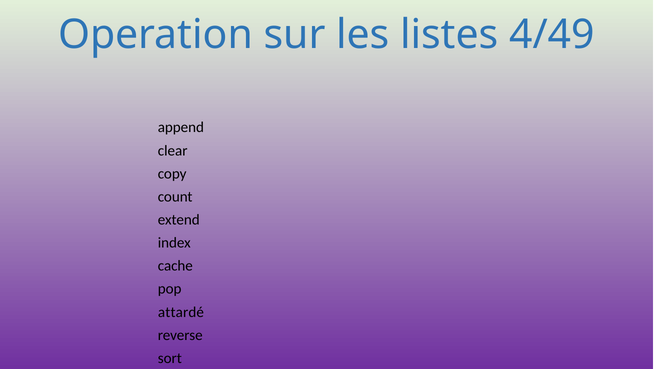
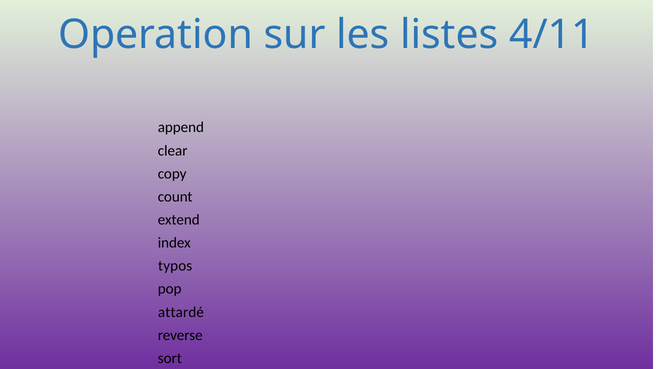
4/49: 4/49 -> 4/11
cache: cache -> typos
